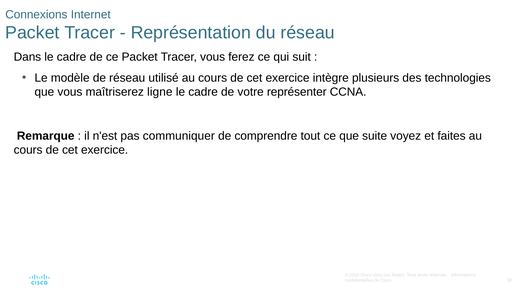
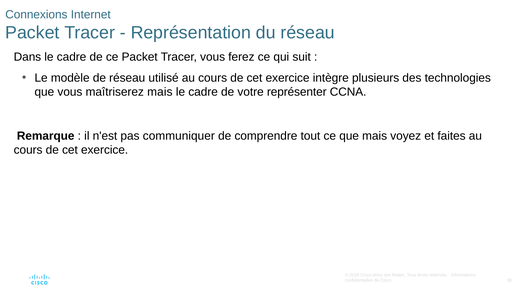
maîtriserez ligne: ligne -> mais
que suite: suite -> mais
